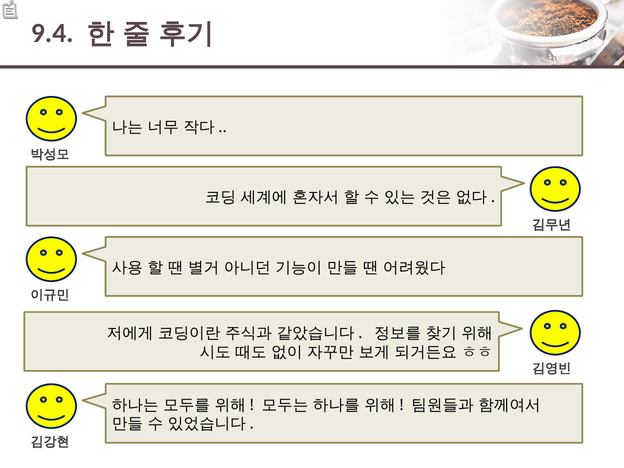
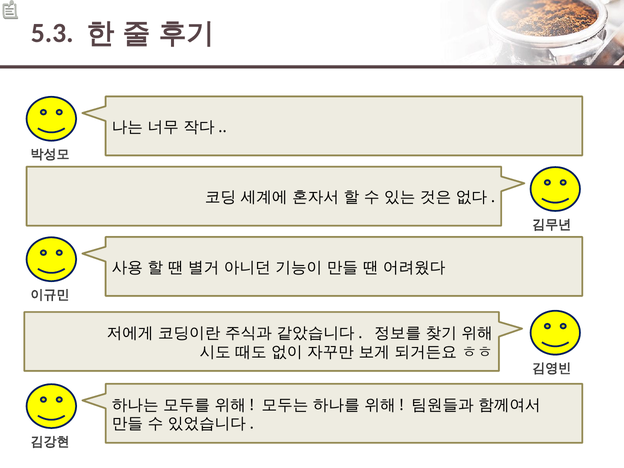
9.4: 9.4 -> 5.3
